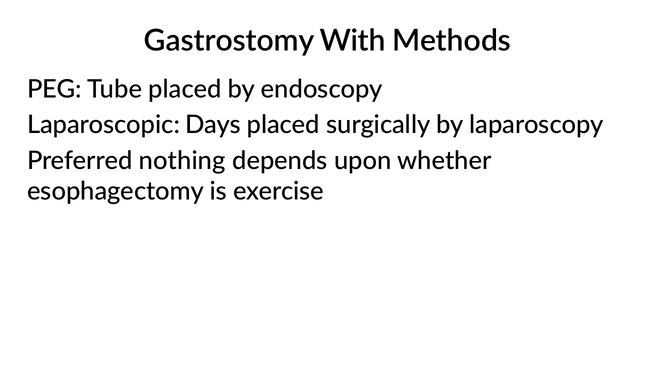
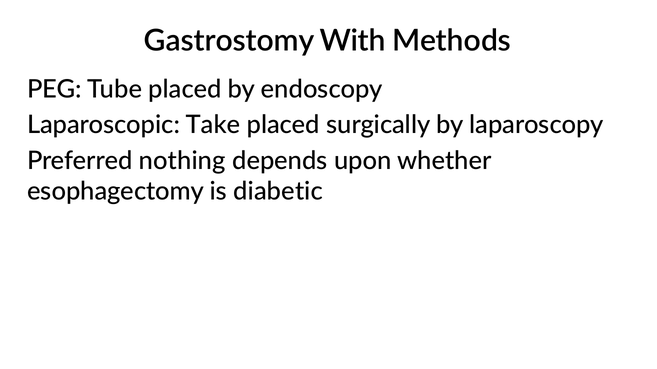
Days: Days -> Take
exercise: exercise -> diabetic
